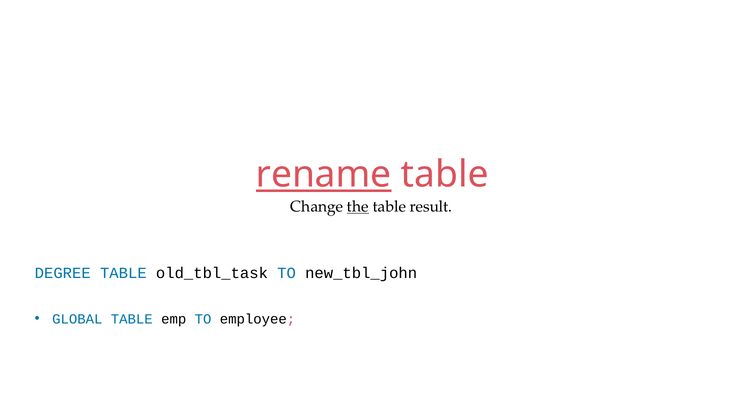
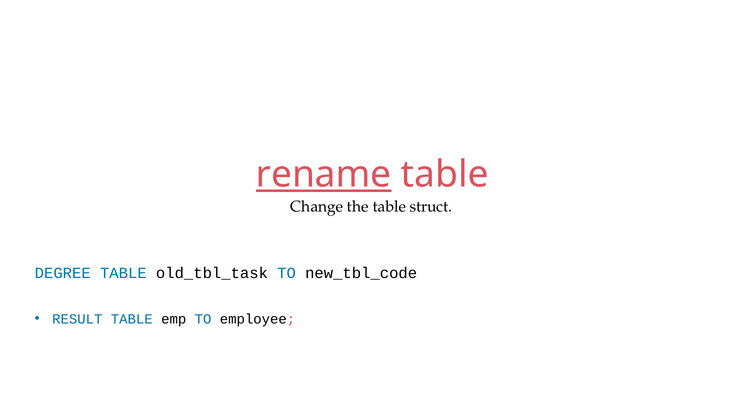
the underline: present -> none
result: result -> struct
new_tbl_john: new_tbl_john -> new_tbl_code
GLOBAL: GLOBAL -> RESULT
